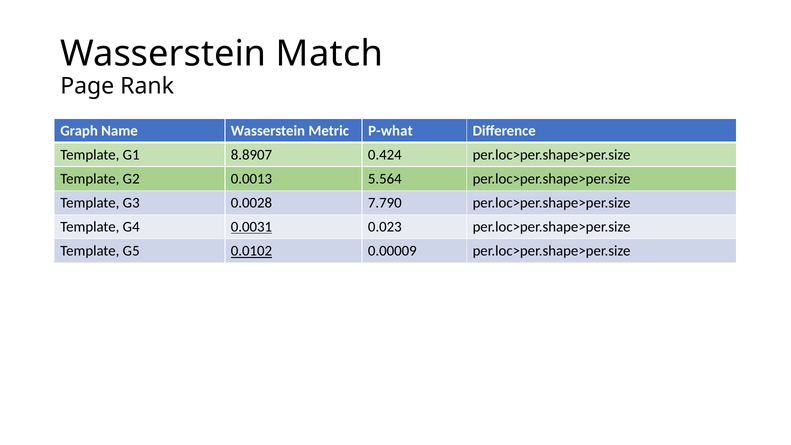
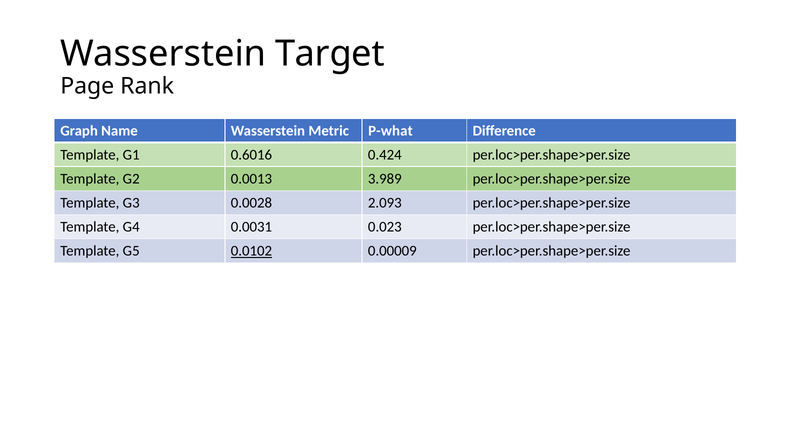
Match: Match -> Target
8.8907: 8.8907 -> 0.6016
5.564: 5.564 -> 3.989
7.790: 7.790 -> 2.093
0.0031 underline: present -> none
